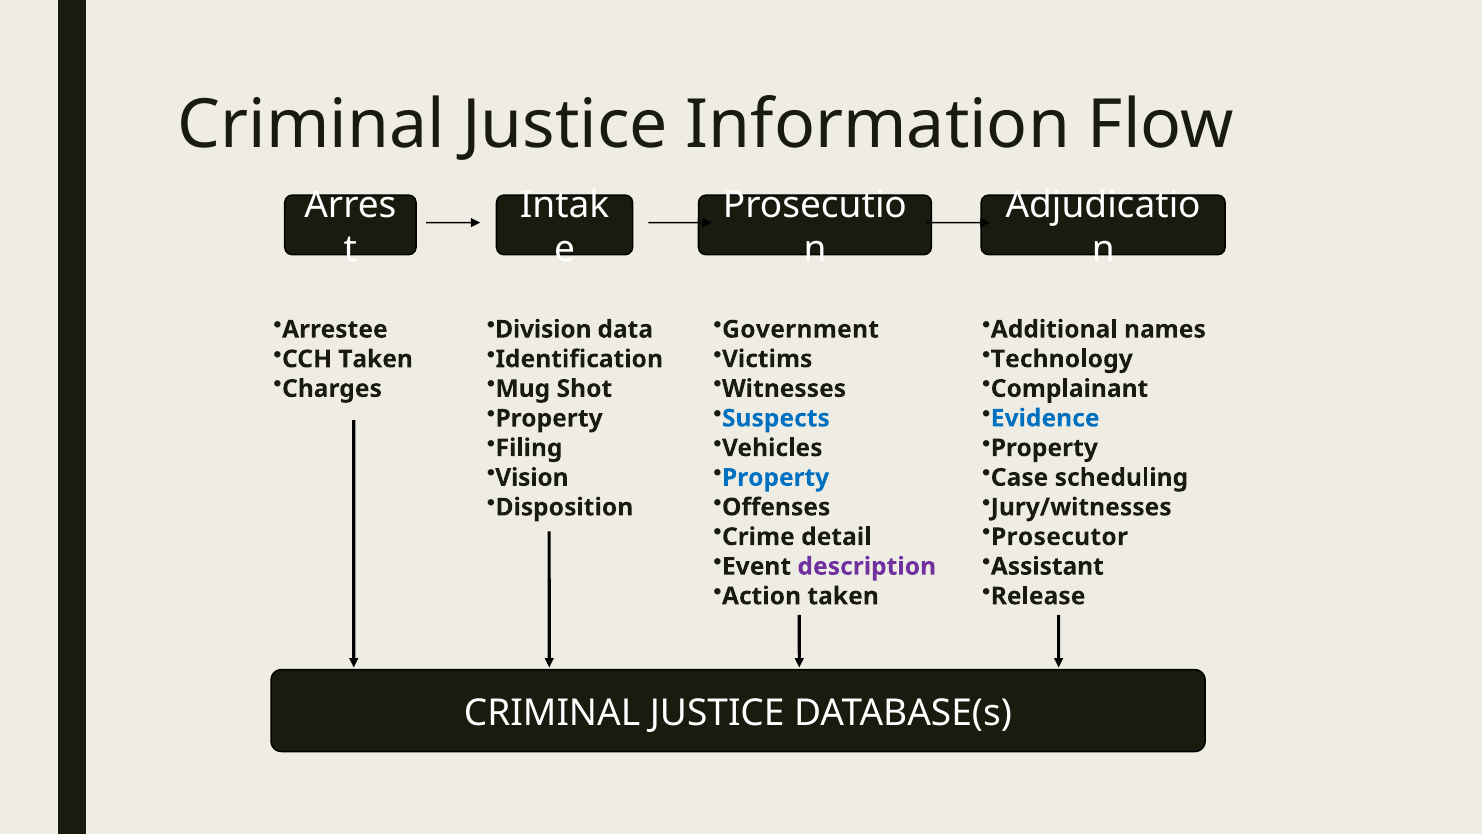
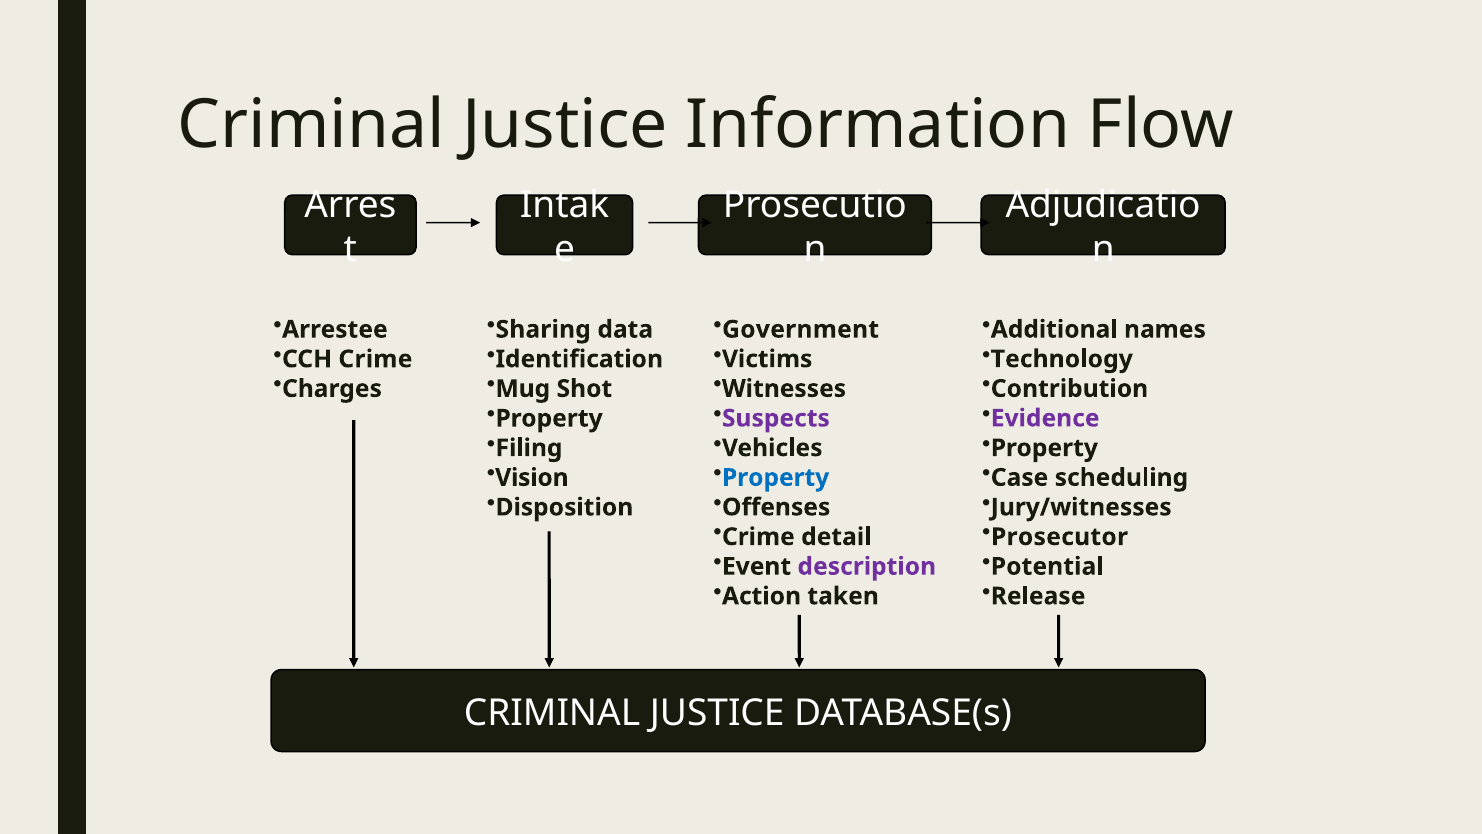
Division: Division -> Sharing
CCH Taken: Taken -> Crime
Complainant: Complainant -> Contribution
Suspects colour: blue -> purple
Evidence colour: blue -> purple
Assistant: Assistant -> Potential
